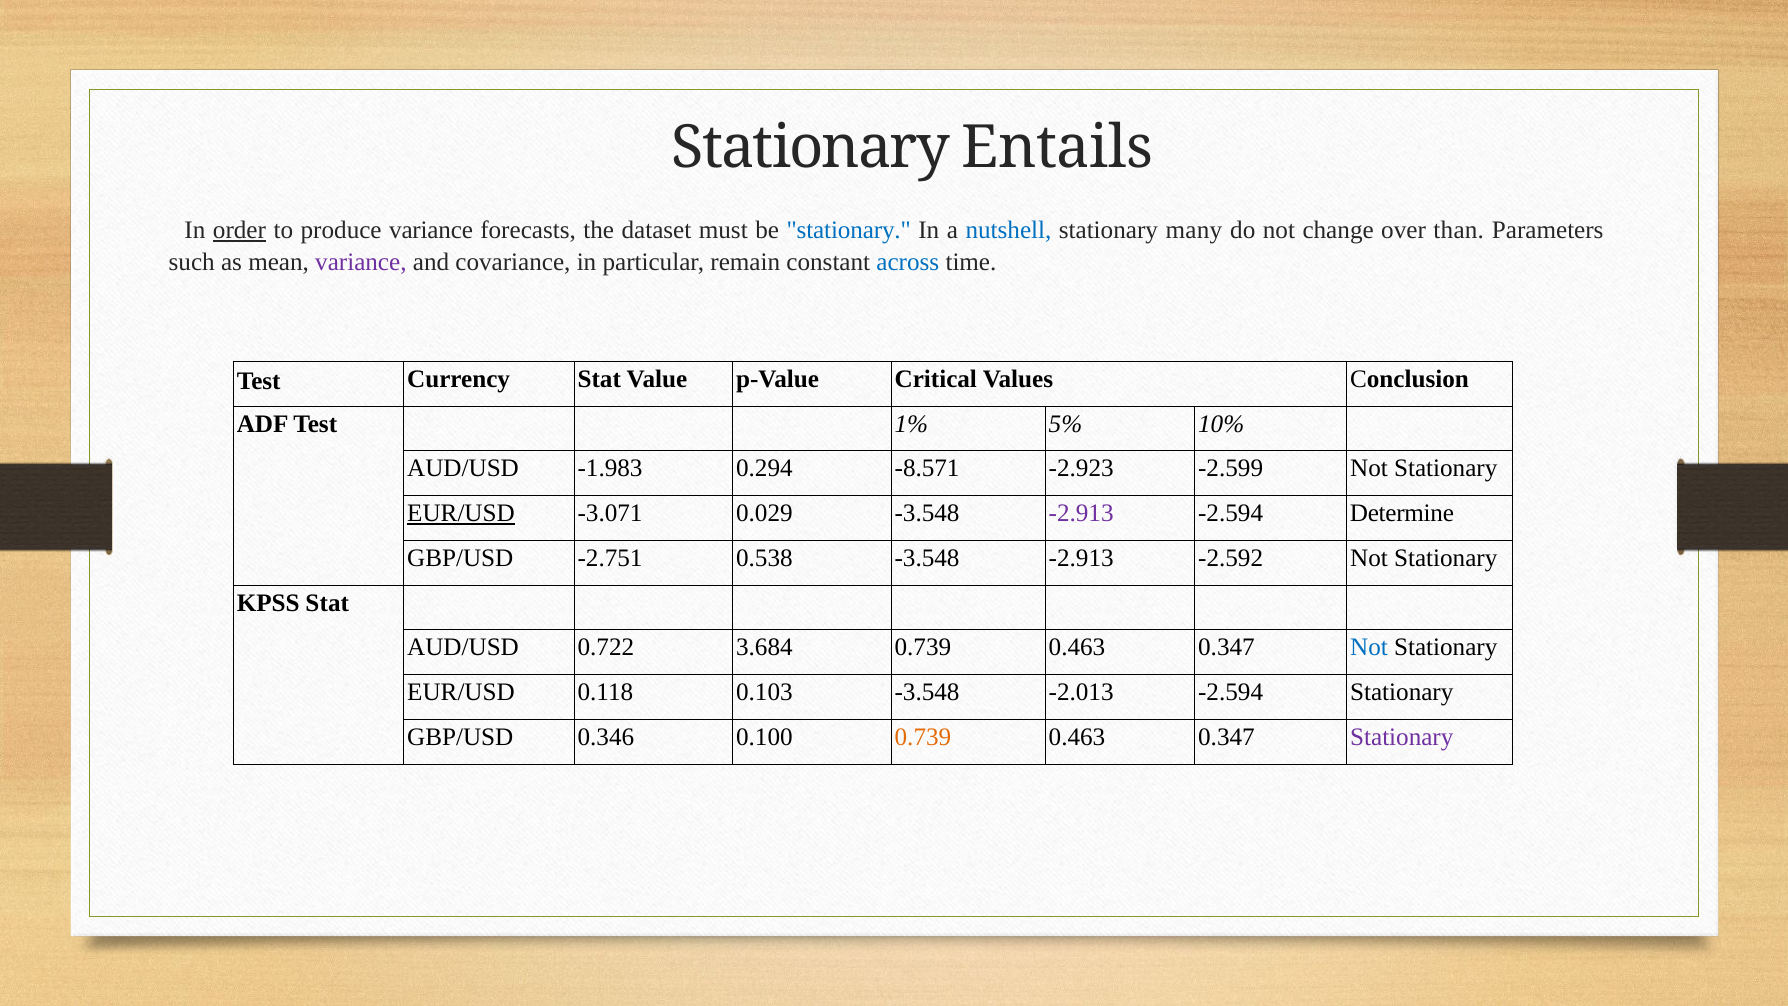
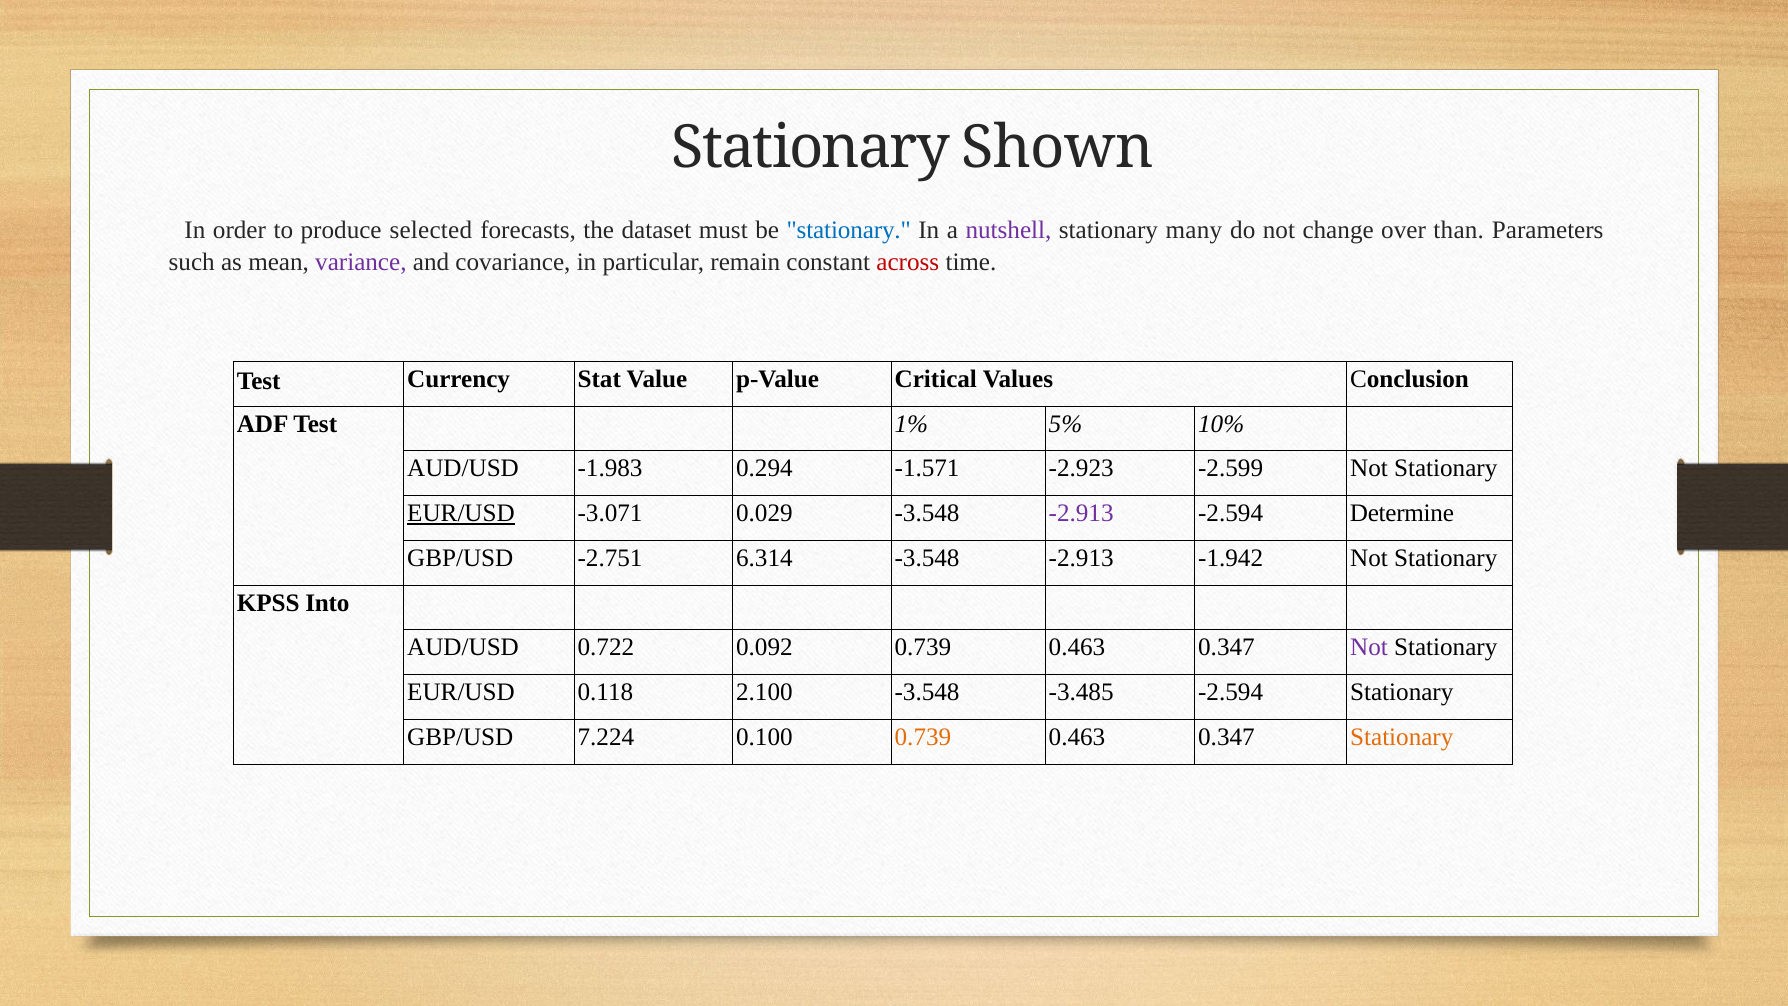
Entails: Entails -> Shown
order underline: present -> none
produce variance: variance -> selected
nutshell colour: blue -> purple
across colour: blue -> red
-8.571: -8.571 -> -1.571
0.538: 0.538 -> 6.314
-2.592: -2.592 -> -1.942
KPSS Stat: Stat -> Into
3.684: 3.684 -> 0.092
Not at (1369, 647) colour: blue -> purple
0.103: 0.103 -> 2.100
-2.013: -2.013 -> -3.485
0.346: 0.346 -> 7.224
Stationary at (1402, 737) colour: purple -> orange
